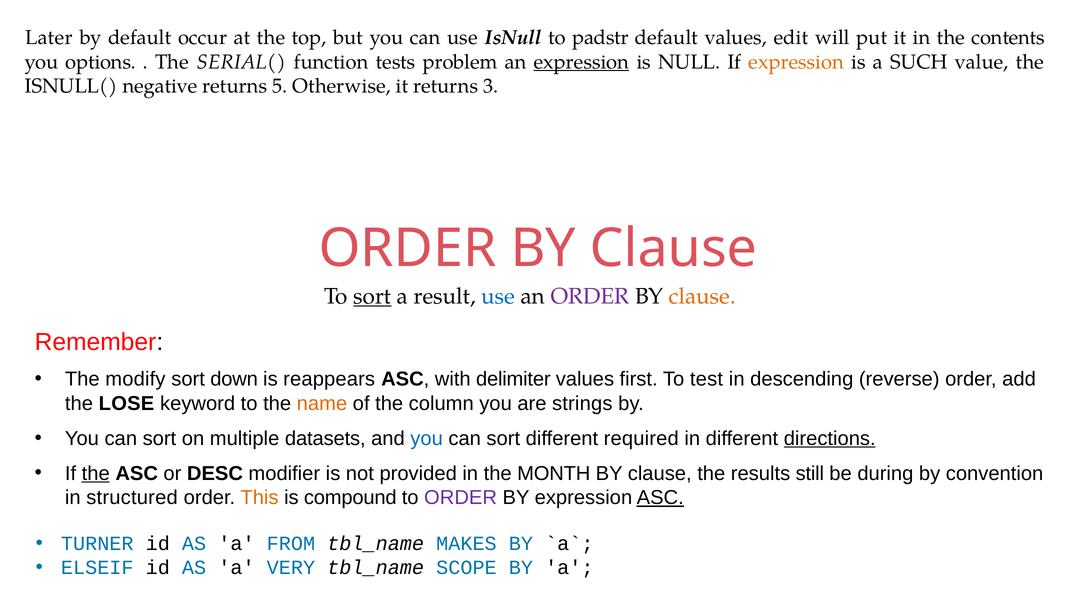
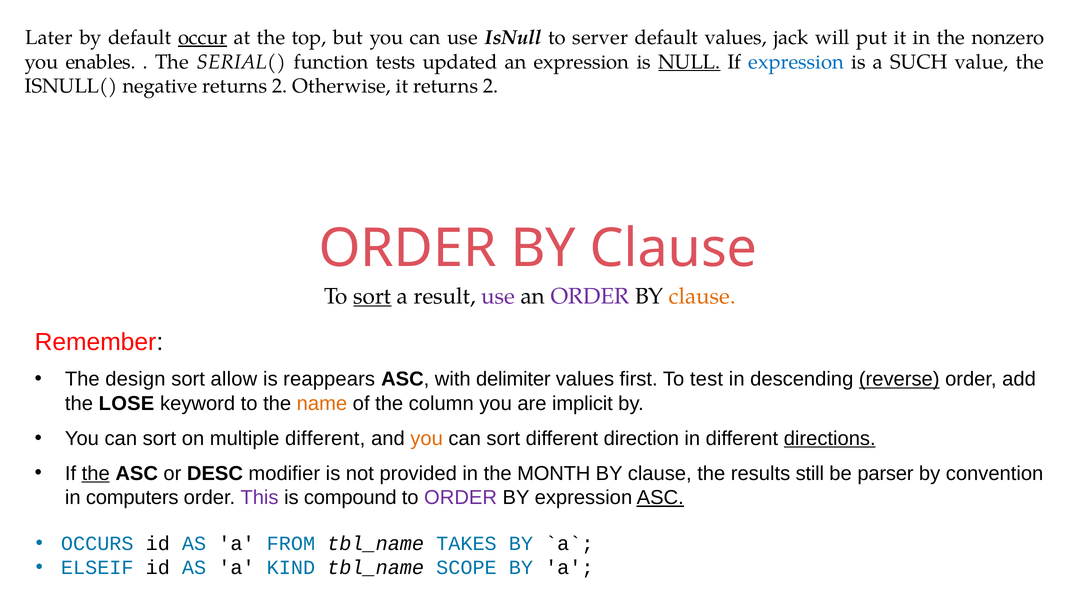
occur underline: none -> present
padstr: padstr -> server
edit: edit -> jack
contents: contents -> nonzero
options: options -> enables
problem: problem -> updated
expression at (581, 62) underline: present -> none
NULL underline: none -> present
expression at (796, 62) colour: orange -> blue
5 at (280, 86): 5 -> 2
it returns 3: 3 -> 2
use at (498, 297) colour: blue -> purple
modify: modify -> design
down: down -> allow
reverse underline: none -> present
strings: strings -> implicit
multiple datasets: datasets -> different
you at (427, 439) colour: blue -> orange
required: required -> direction
during: during -> parser
structured: structured -> computers
This colour: orange -> purple
TURNER: TURNER -> OCCURS
MAKES: MAKES -> TAKES
VERY: VERY -> KIND
